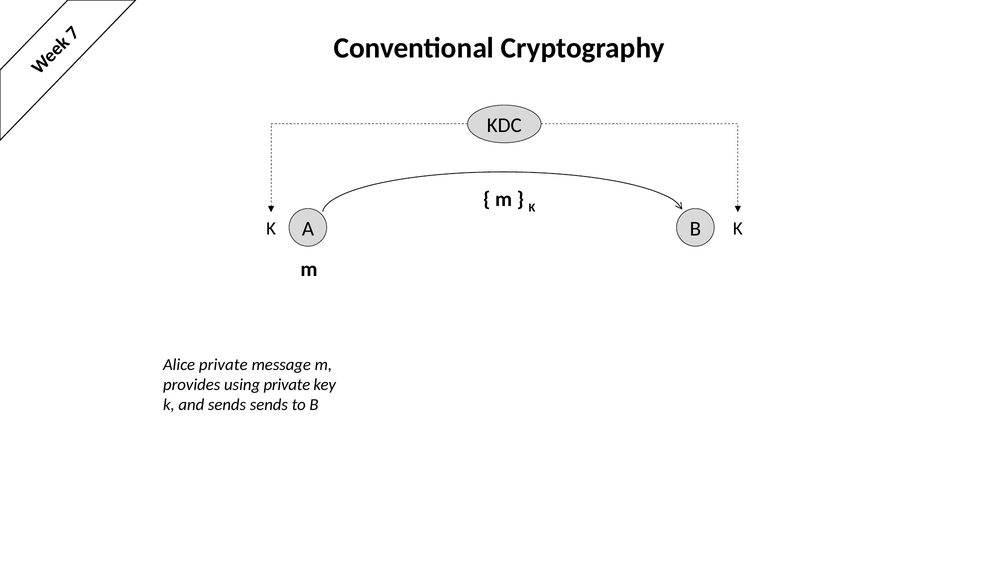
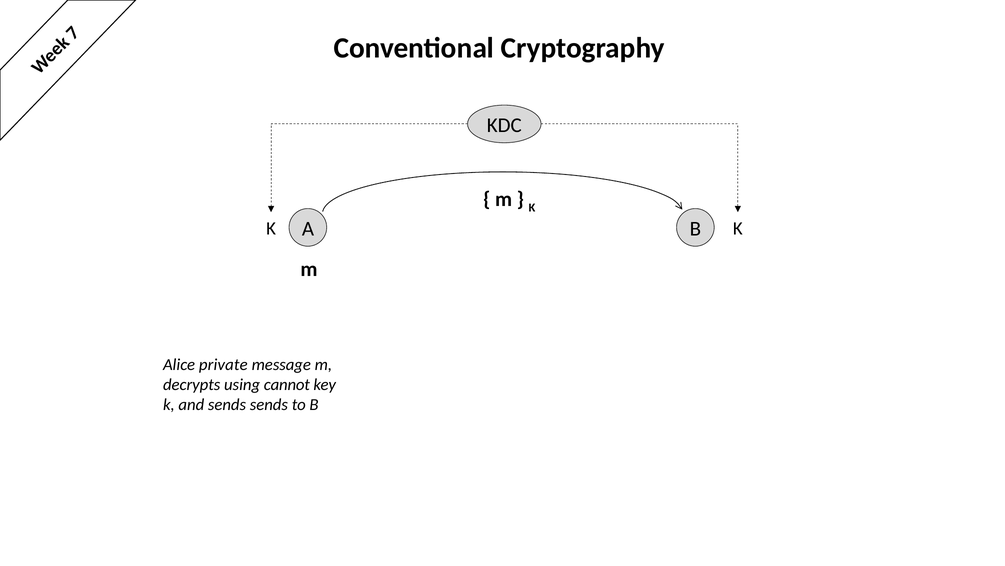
provides: provides -> decrypts
using private: private -> cannot
